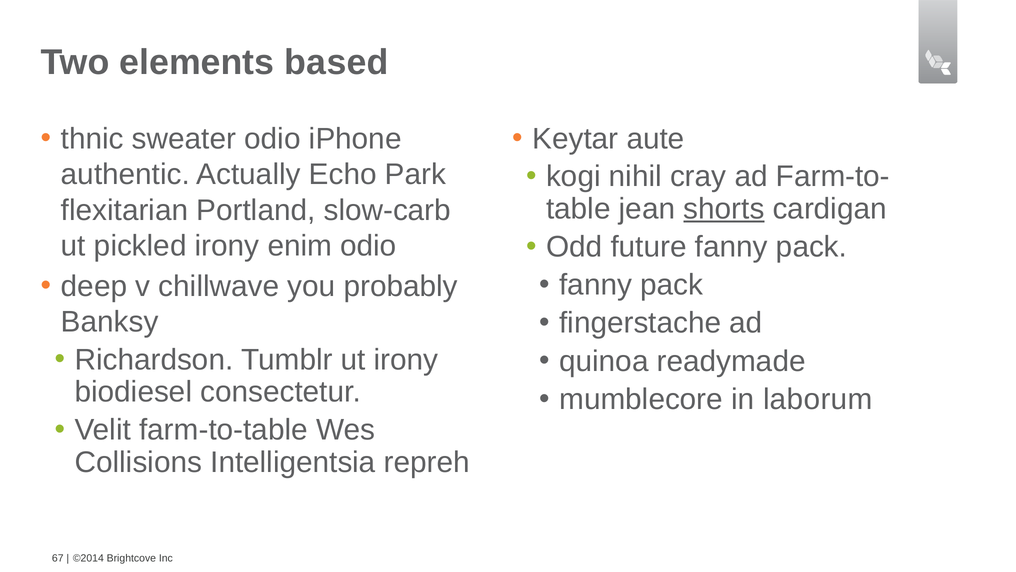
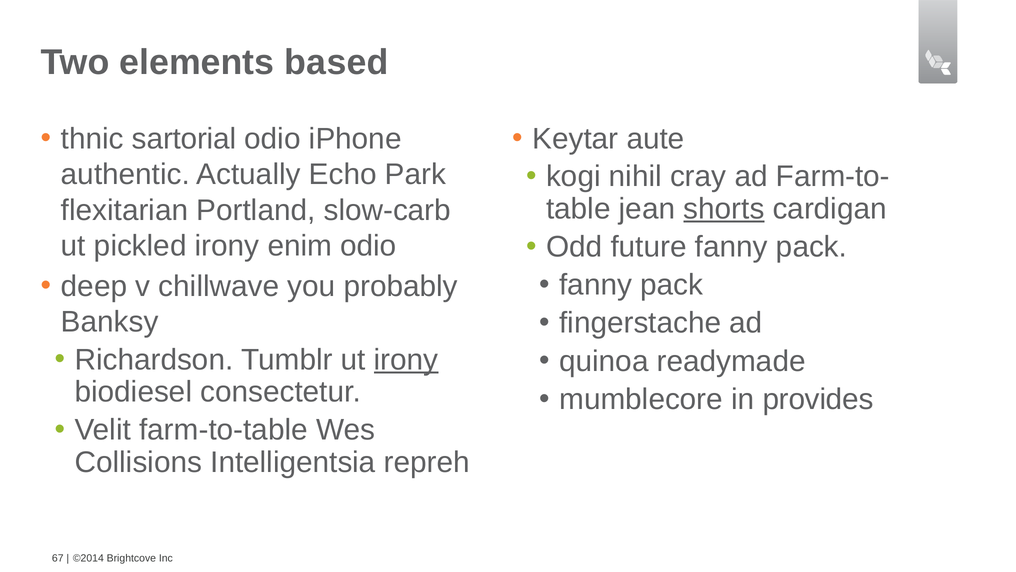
sweater: sweater -> sartorial
irony at (406, 360) underline: none -> present
laborum: laborum -> provides
